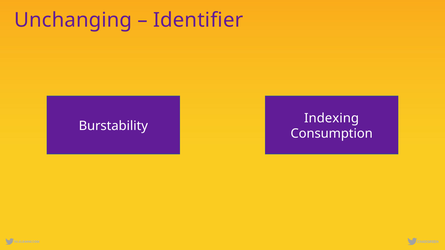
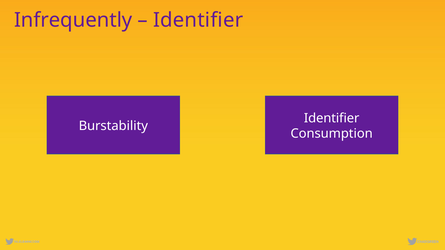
Unchanging: Unchanging -> Infrequently
Indexing at (332, 118): Indexing -> Identifier
